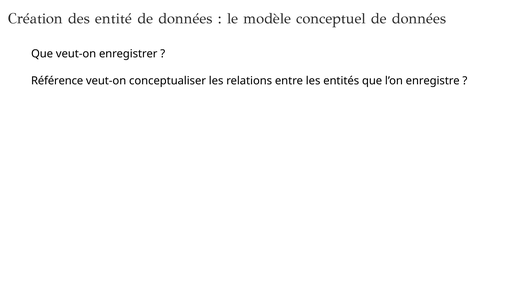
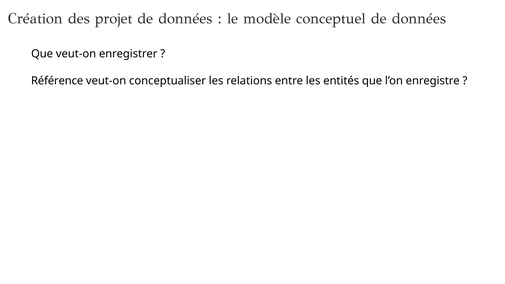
entité: entité -> projet
